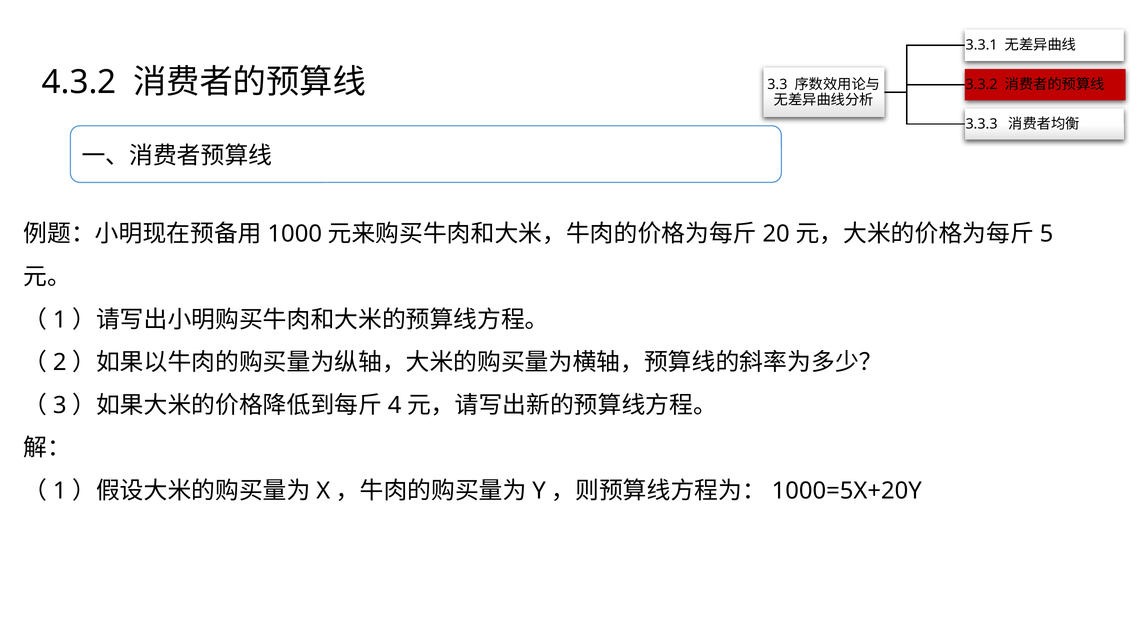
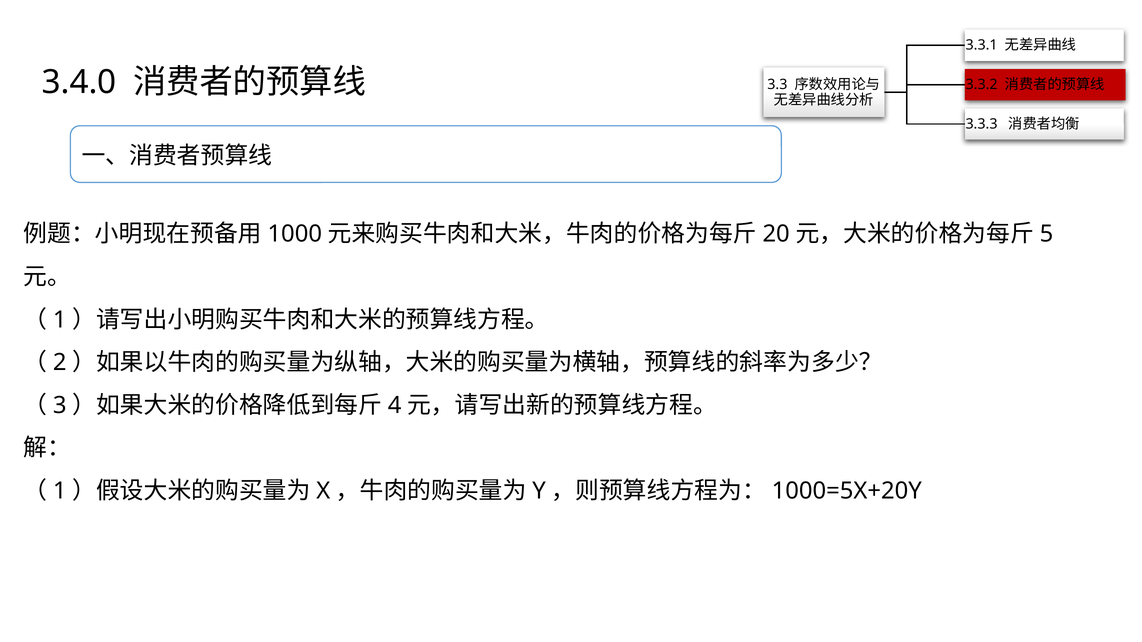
4.3.2: 4.3.2 -> 3.4.0
